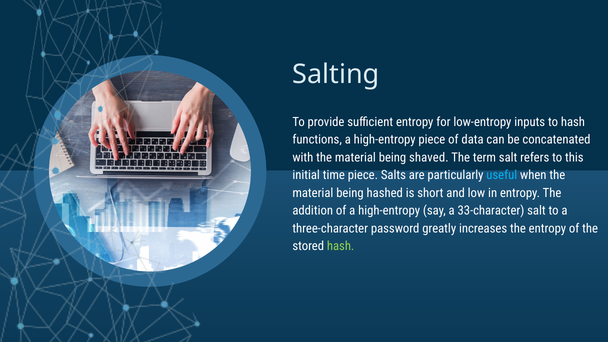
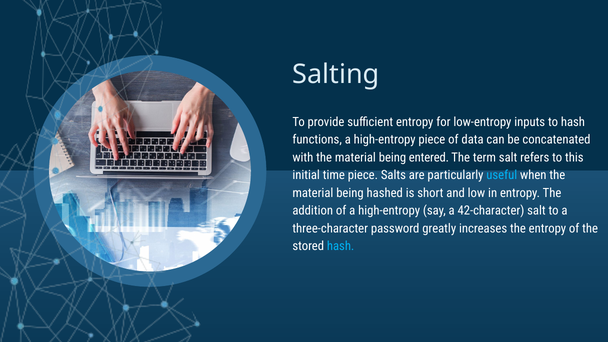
shaved: shaved -> entered
33-character: 33-character -> 42-character
hash at (341, 246) colour: light green -> light blue
